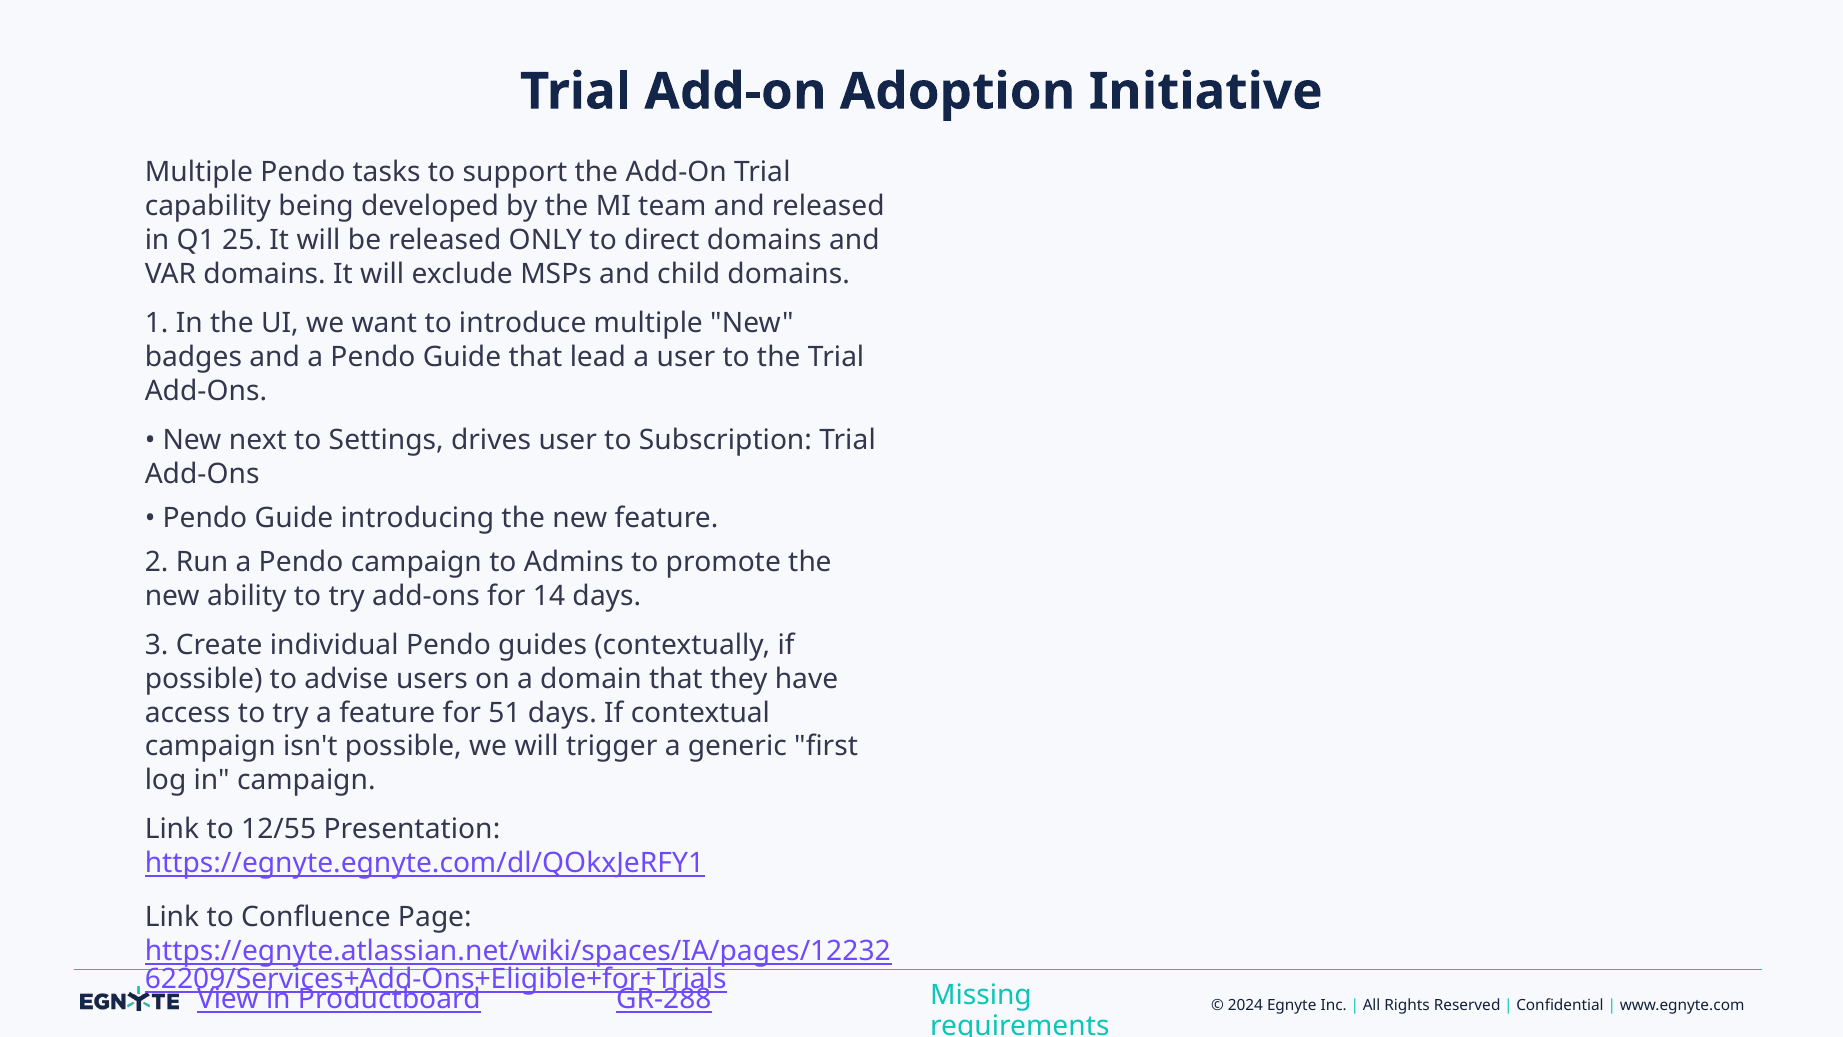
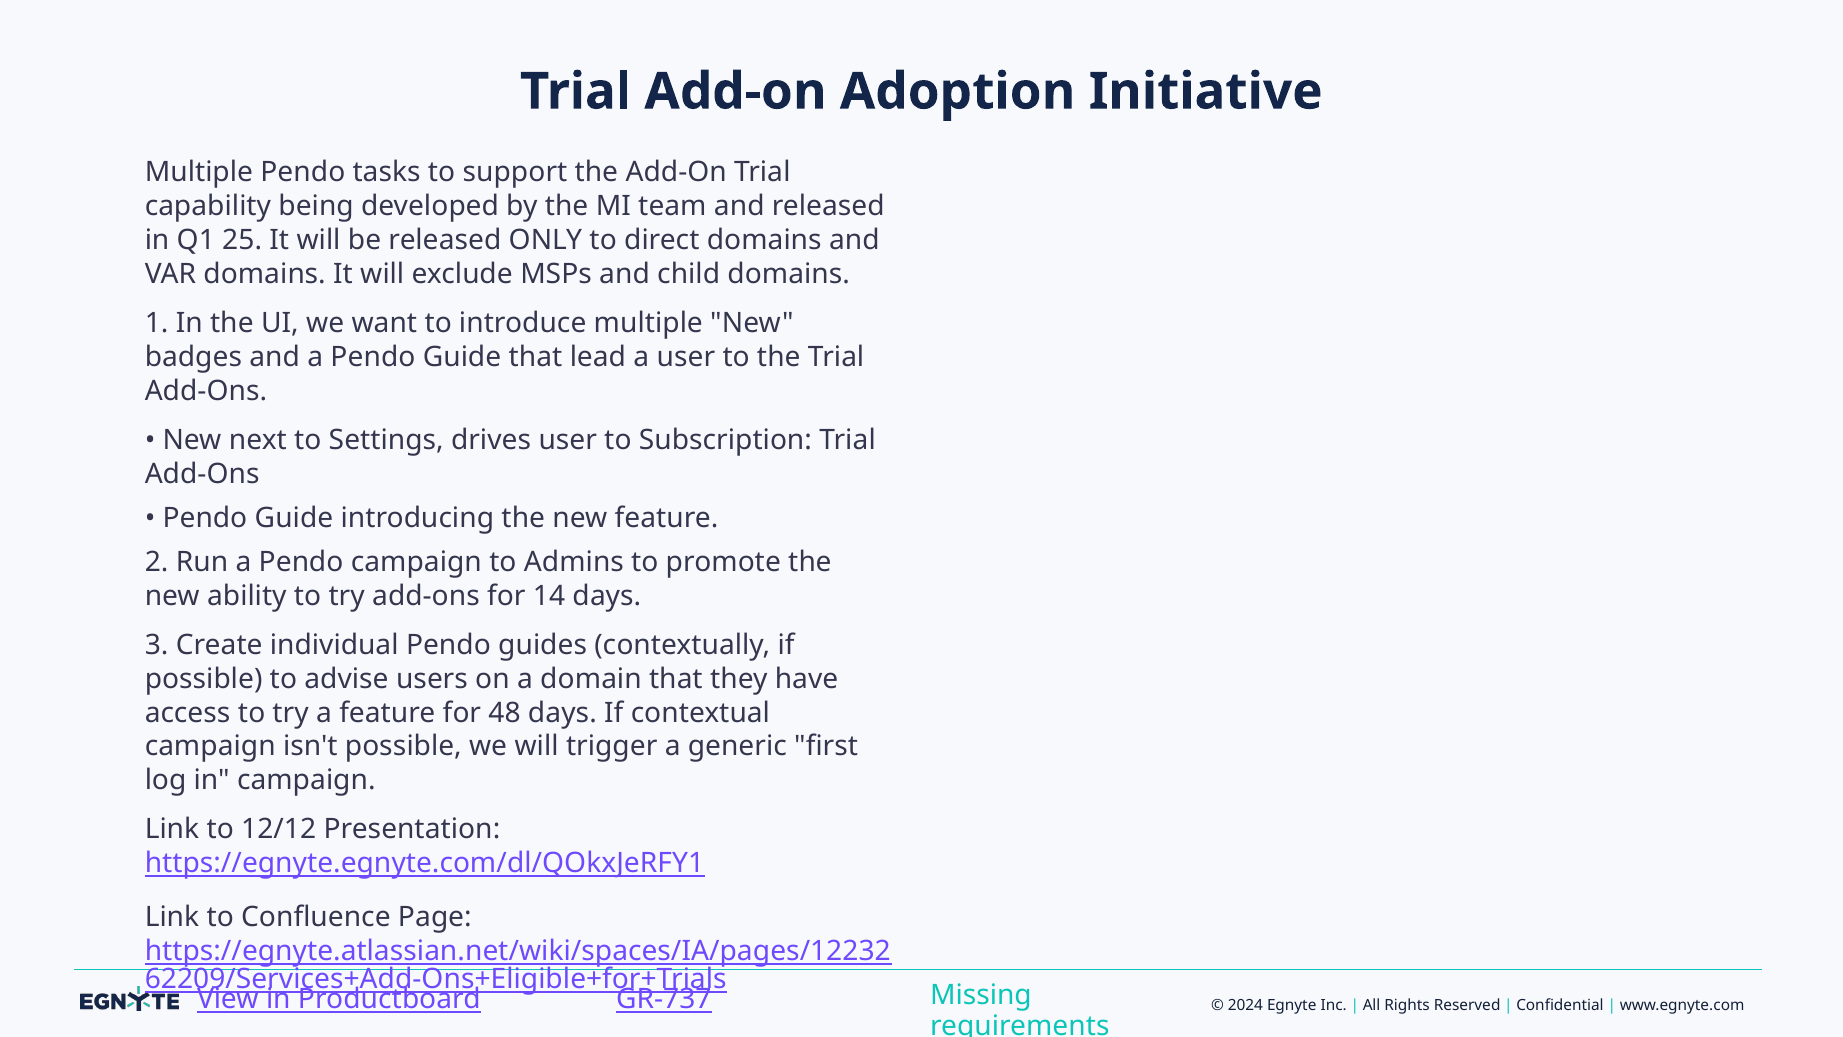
51: 51 -> 48
12/55: 12/55 -> 12/12
GR-288: GR-288 -> GR-737
